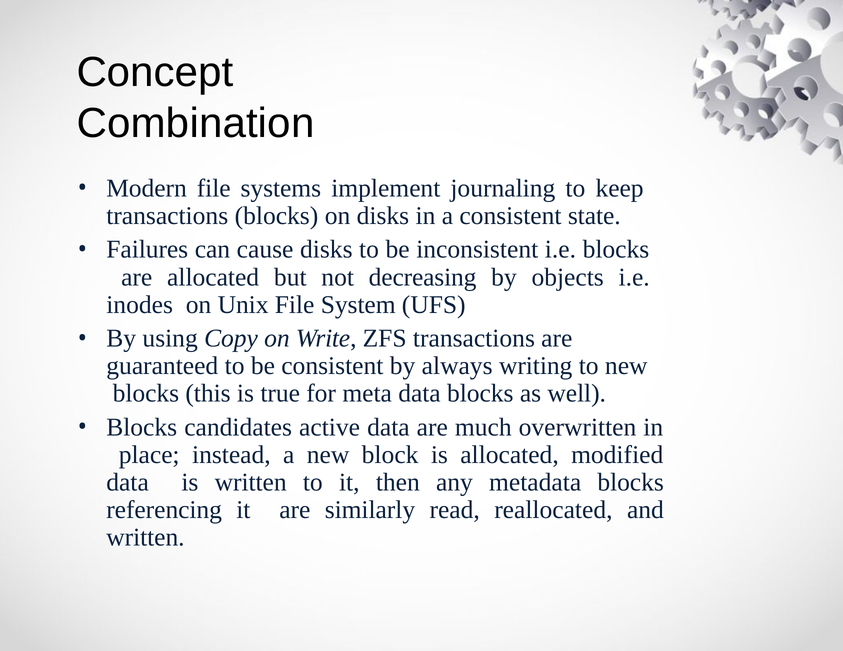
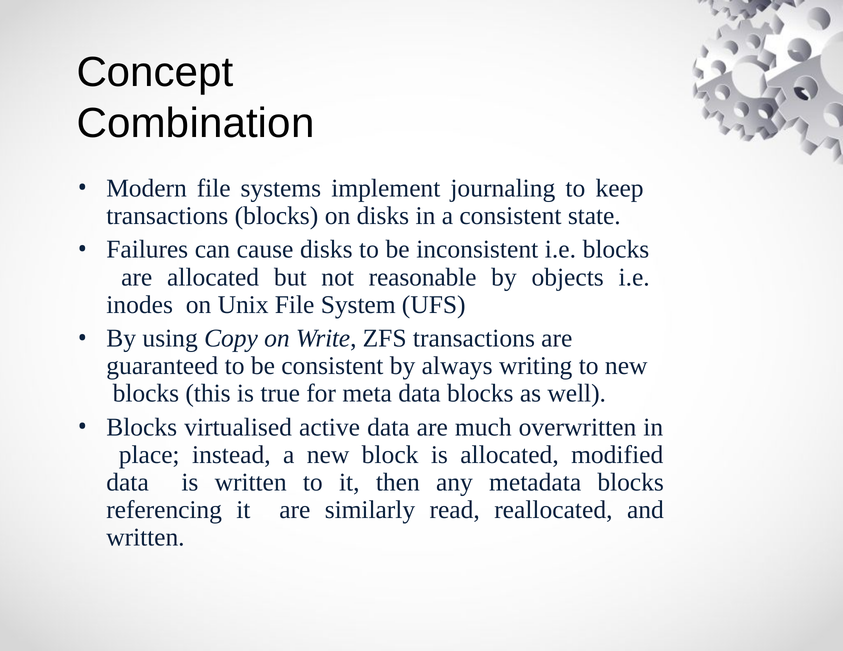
decreasing: decreasing -> reasonable
candidates: candidates -> virtualised
